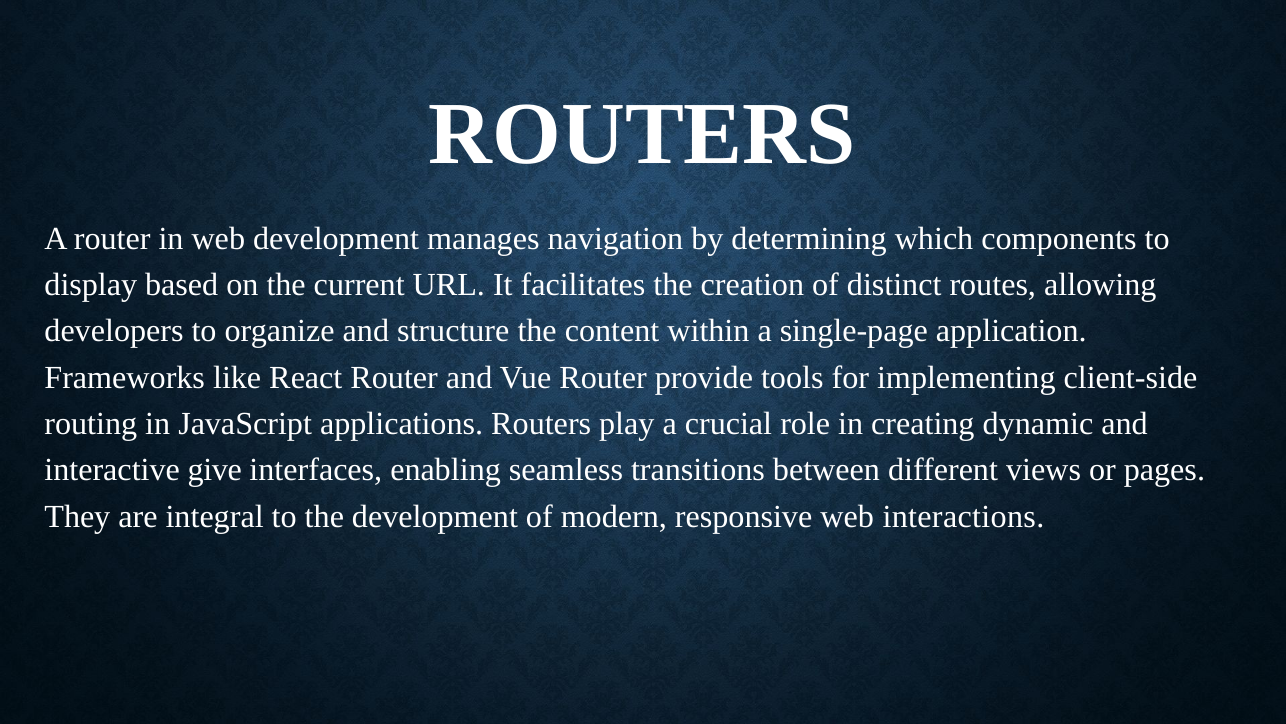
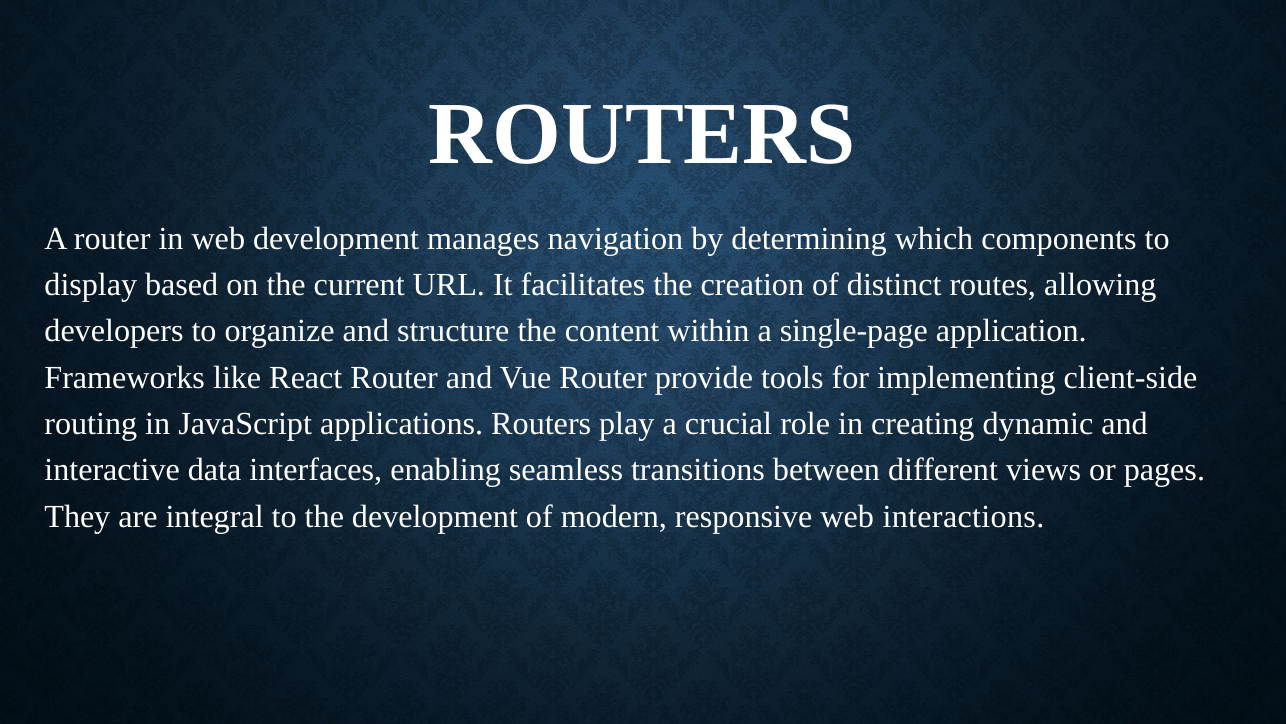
give: give -> data
